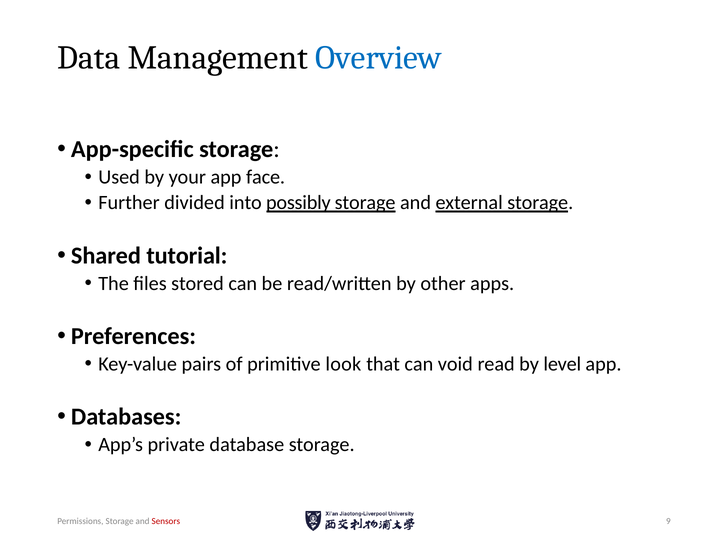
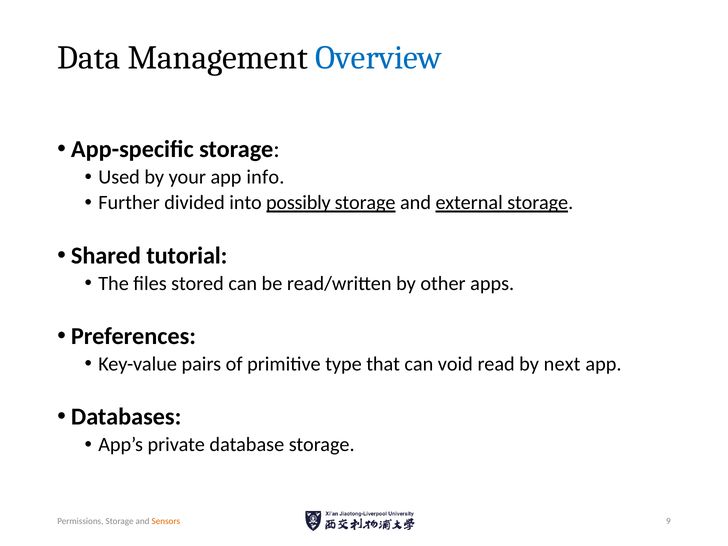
face: face -> info
look: look -> type
level: level -> next
Sensors colour: red -> orange
